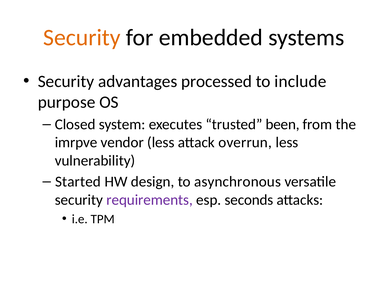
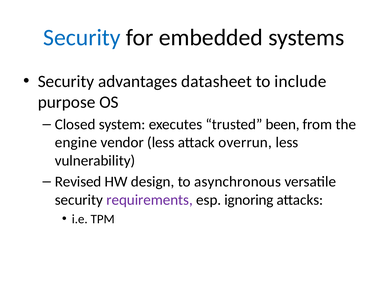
Security at (82, 38) colour: orange -> blue
processed: processed -> datasheet
imrpve: imrpve -> engine
Started: Started -> Revised
seconds: seconds -> ignoring
